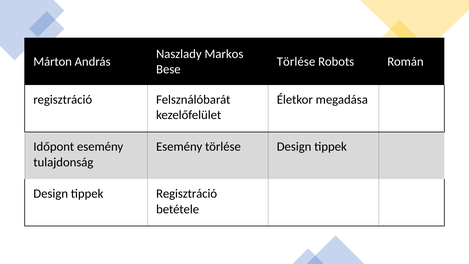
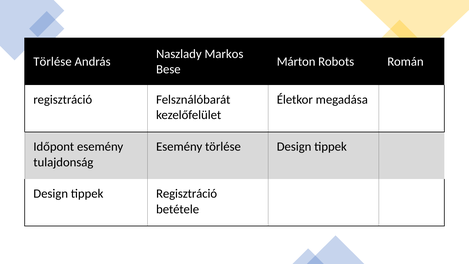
Márton at (53, 62): Márton -> Törlése
Törlése at (296, 62): Törlése -> Márton
